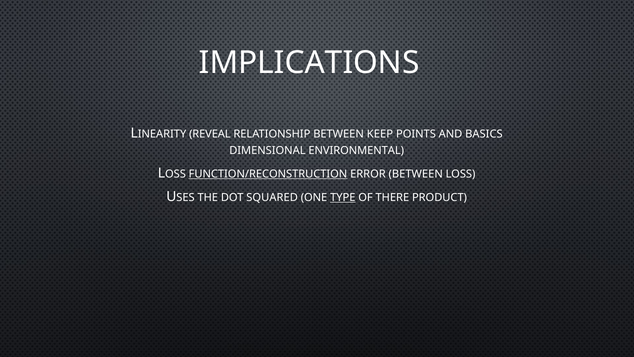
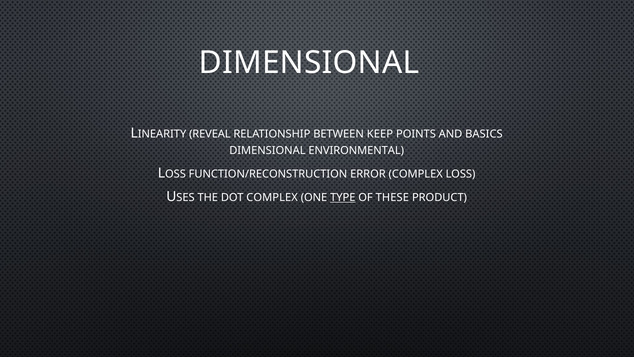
IMPLICATIONS at (309, 63): IMPLICATIONS -> DIMENSIONAL
FUNCTION/RECONSTRUCTION underline: present -> none
ERROR BETWEEN: BETWEEN -> COMPLEX
DOT SQUARED: SQUARED -> COMPLEX
THERE: THERE -> THESE
